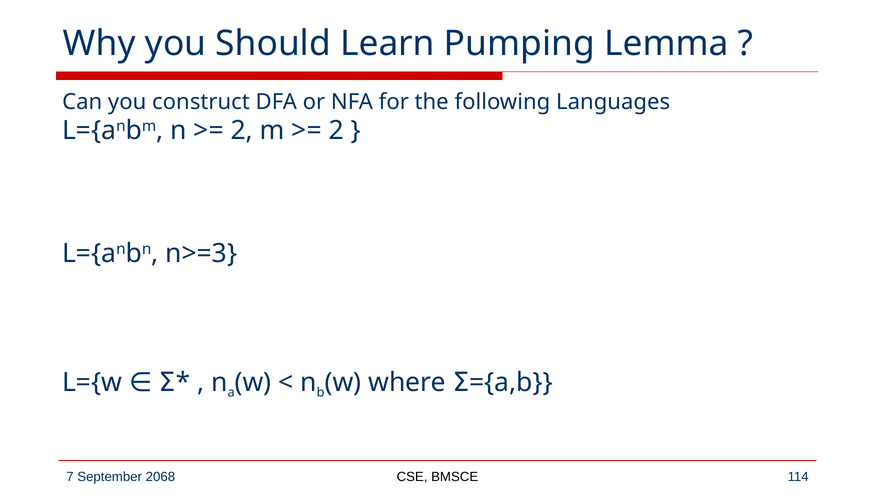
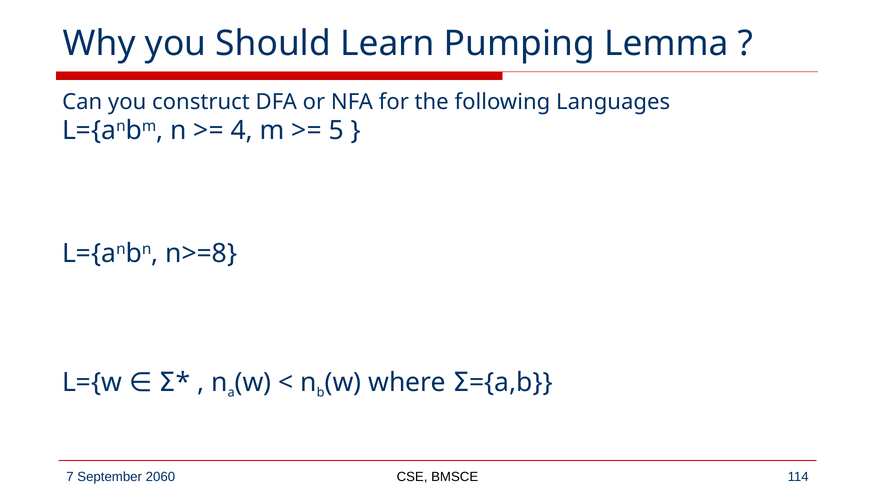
2 at (242, 130): 2 -> 4
2 at (336, 130): 2 -> 5
n>=3: n>=3 -> n>=8
2068: 2068 -> 2060
